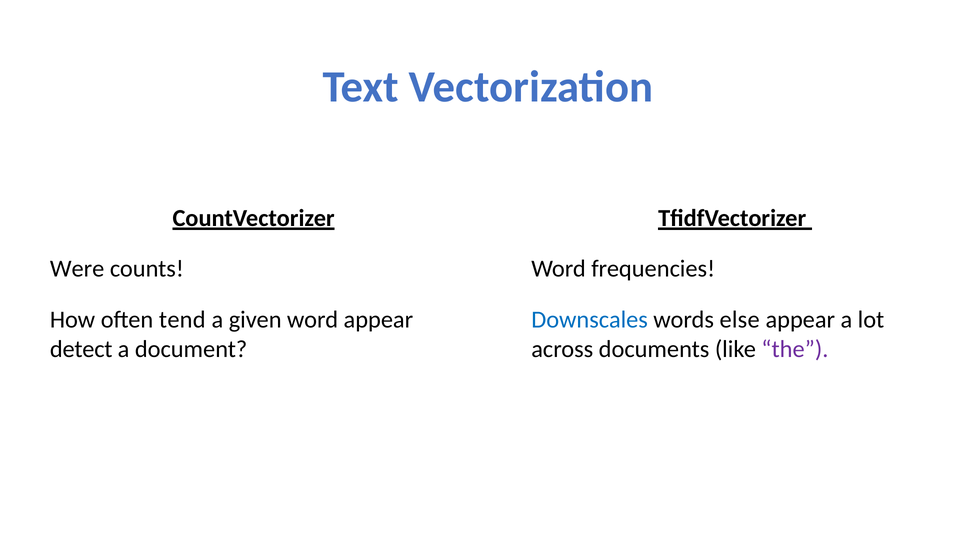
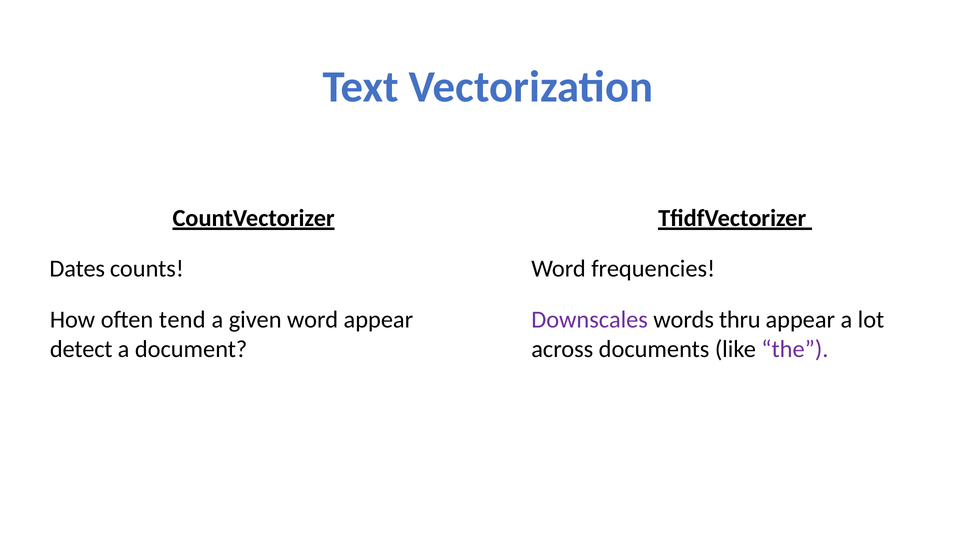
Were: Were -> Dates
Downscales colour: blue -> purple
else: else -> thru
